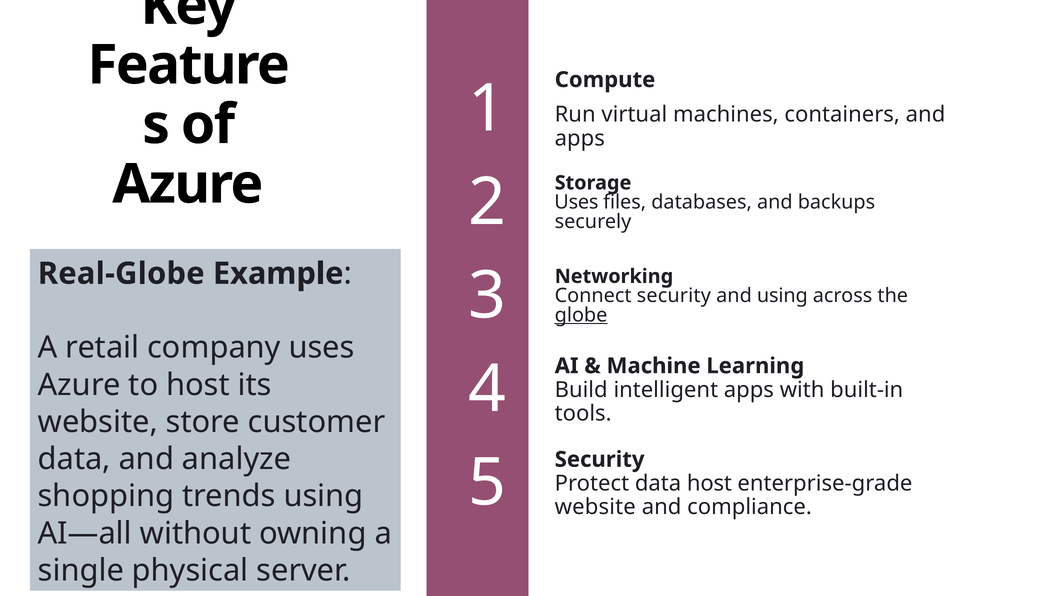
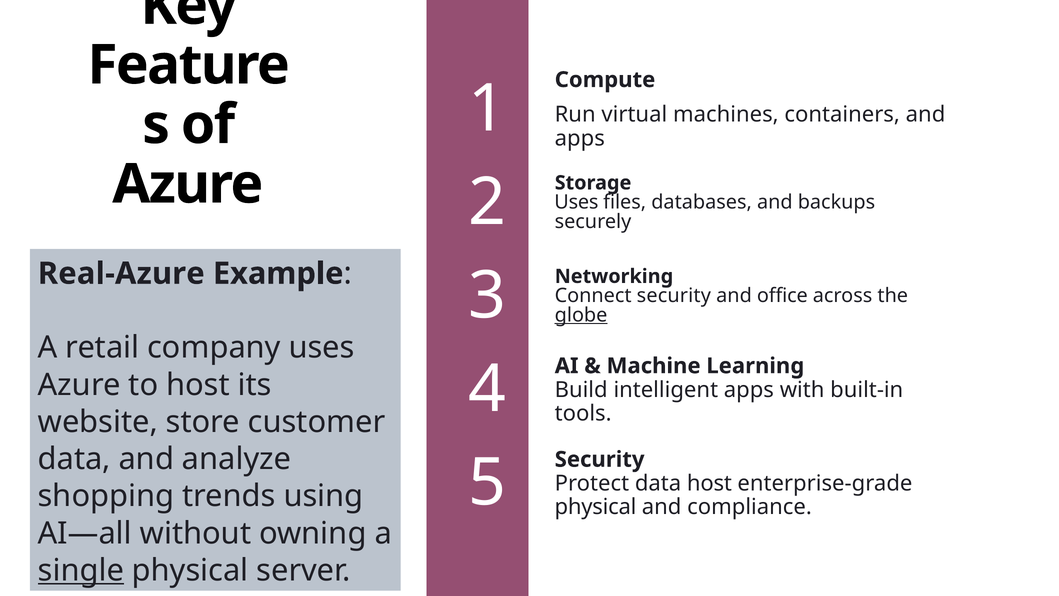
Real-Globe: Real-Globe -> Real-Azure
and using: using -> office
website at (595, 507): website -> physical
single underline: none -> present
